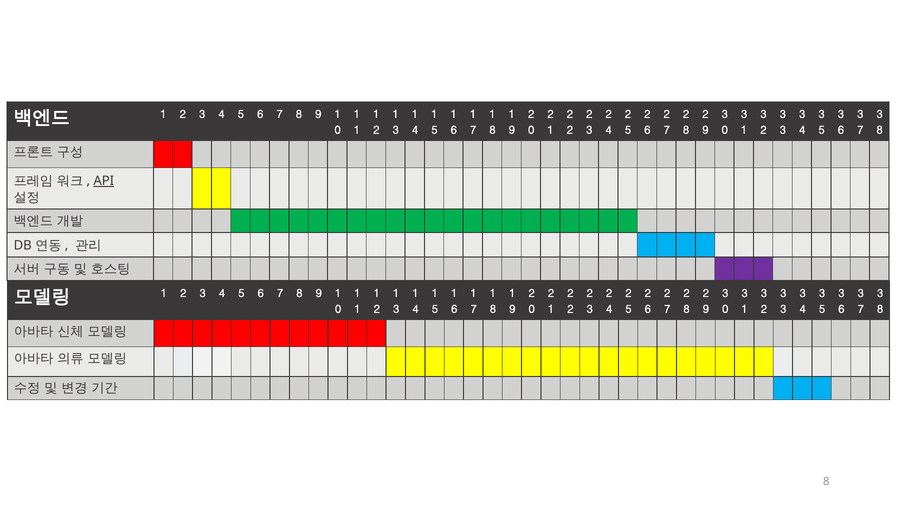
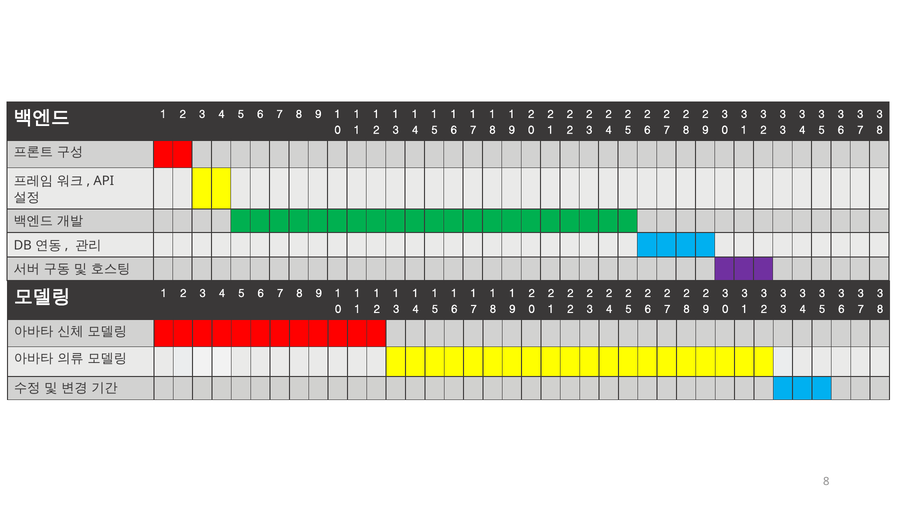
API underline: present -> none
